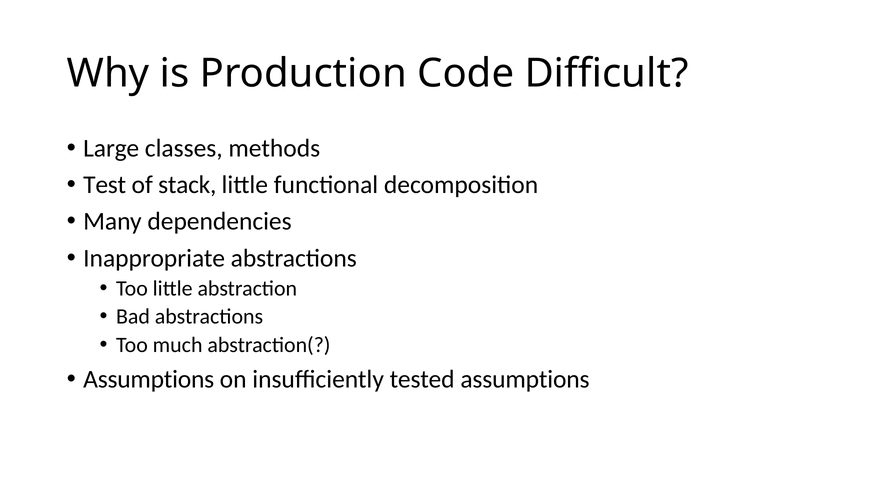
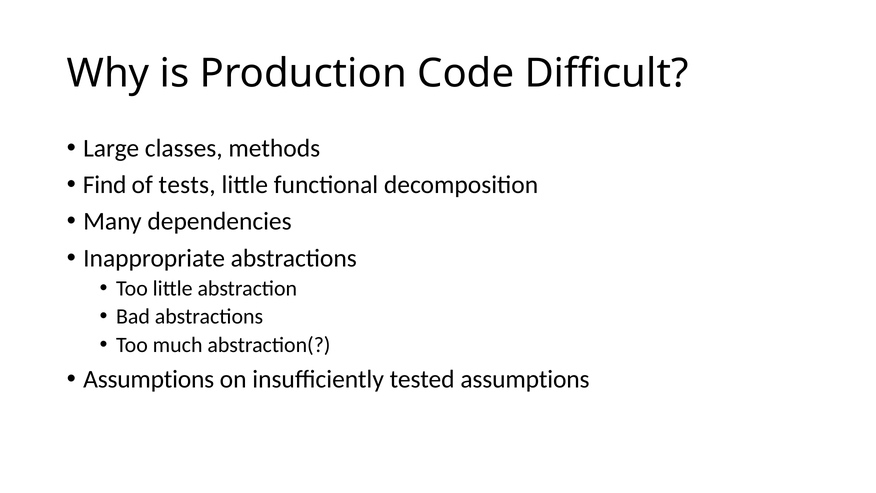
Test: Test -> Find
stack: stack -> tests
